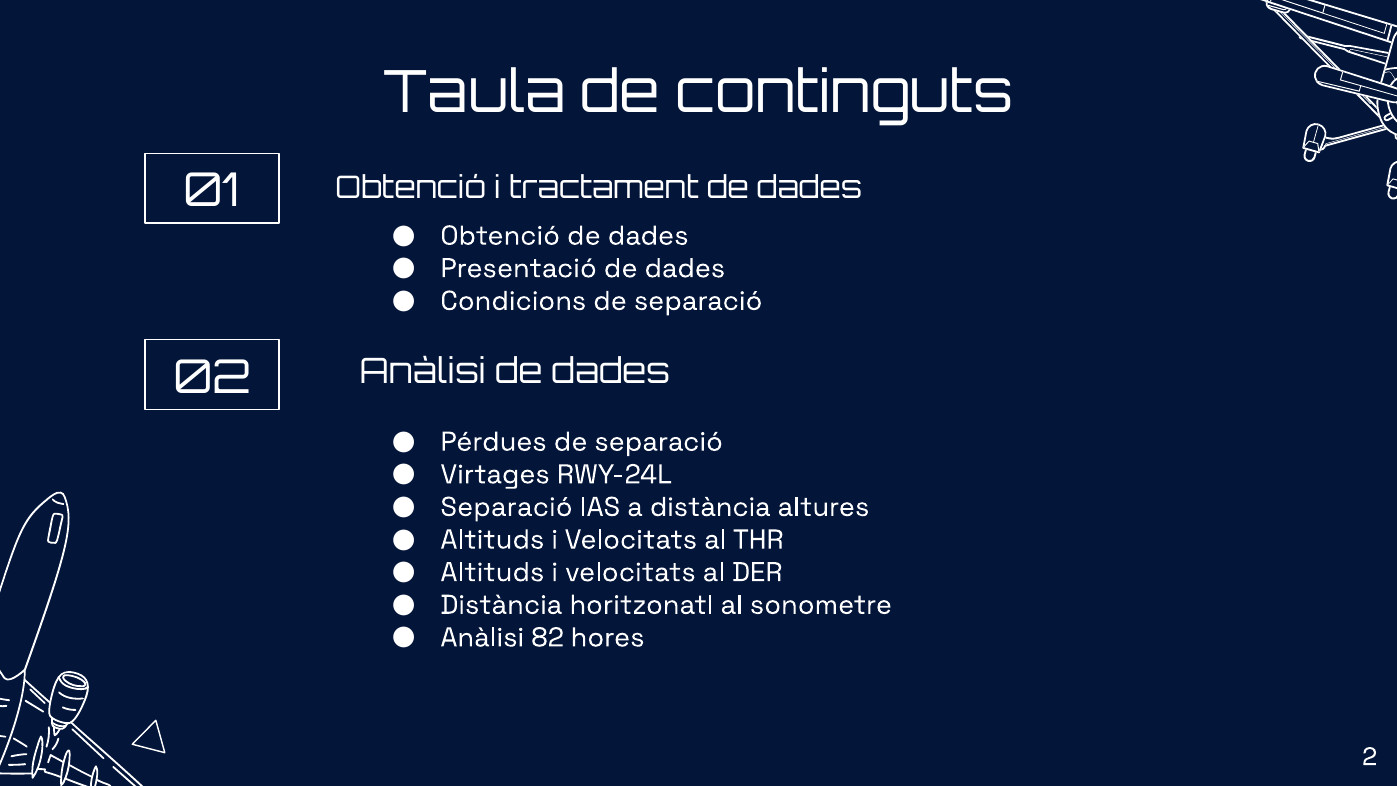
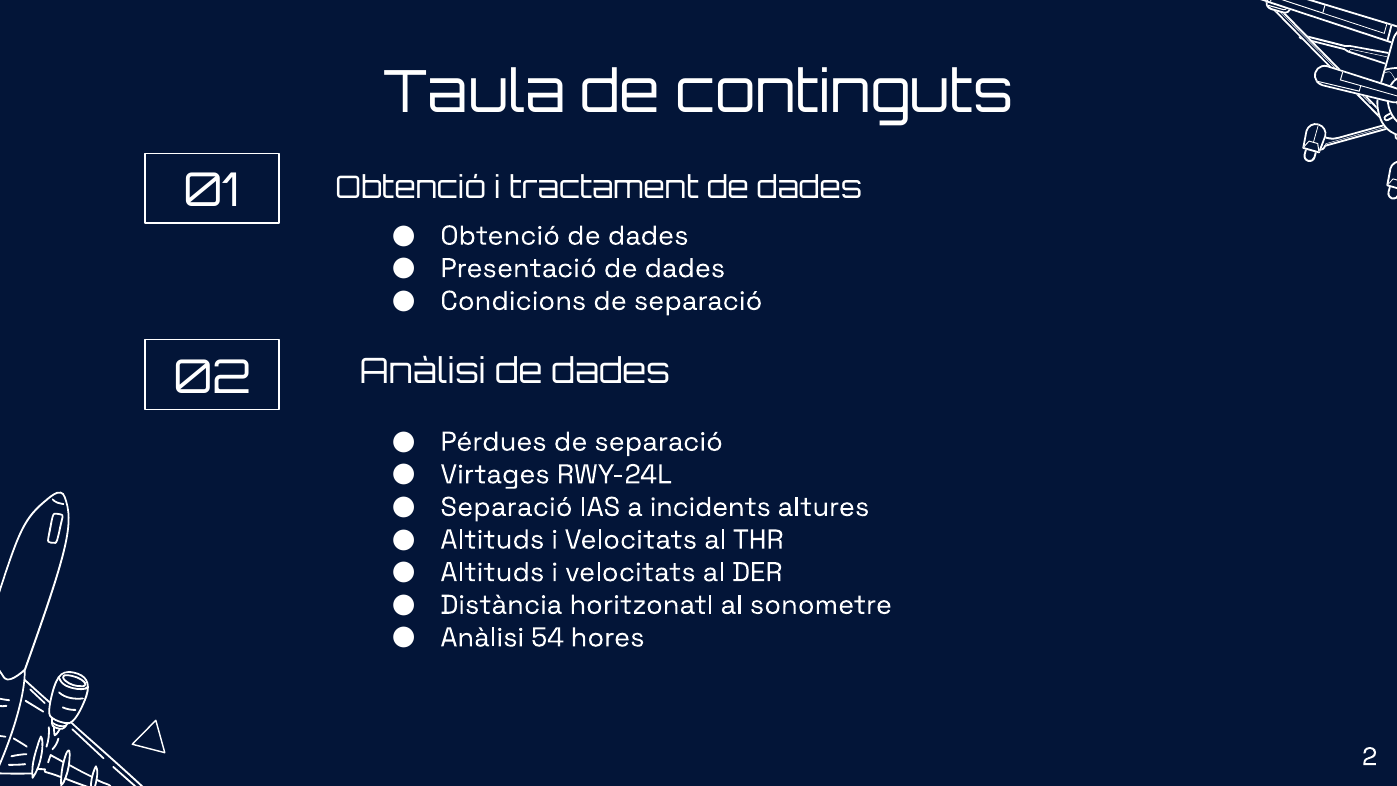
a distància: distància -> incidents
82: 82 -> 54
